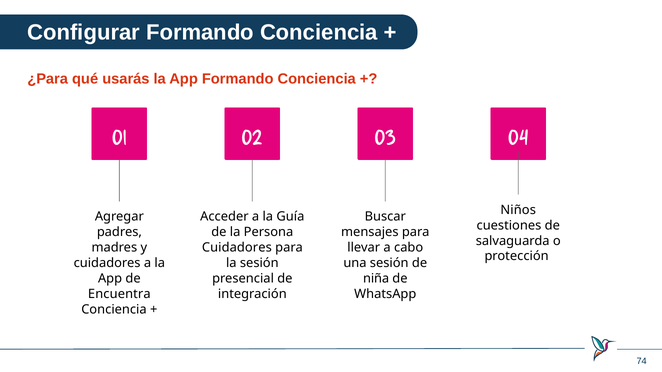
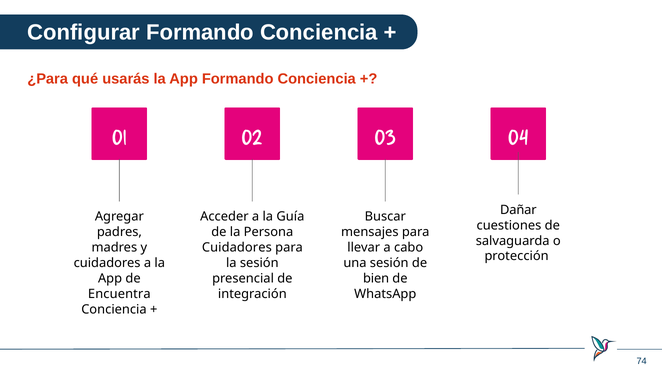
Niños: Niños -> Dañar
niña: niña -> bien
